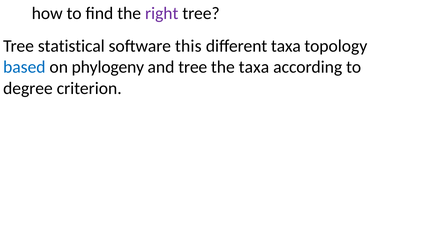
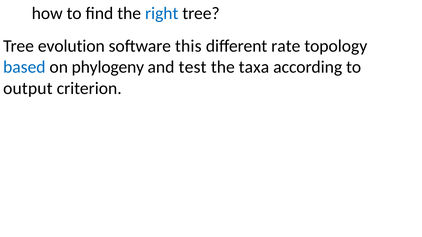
right colour: purple -> blue
statistical: statistical -> evolution
different taxa: taxa -> rate
and tree: tree -> test
degree: degree -> output
